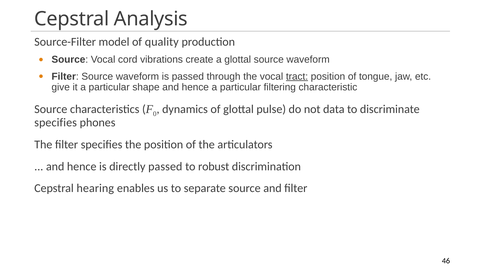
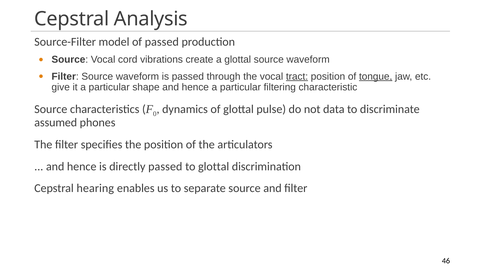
of quality: quality -> passed
tongue underline: none -> present
specifies at (56, 123): specifies -> assumed
to robust: robust -> glottal
